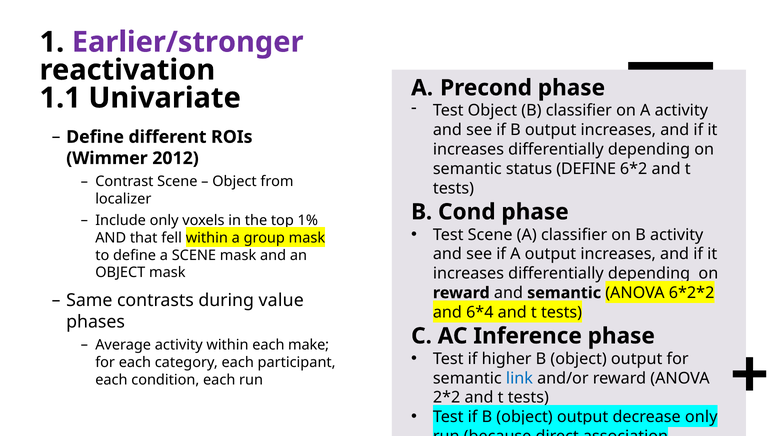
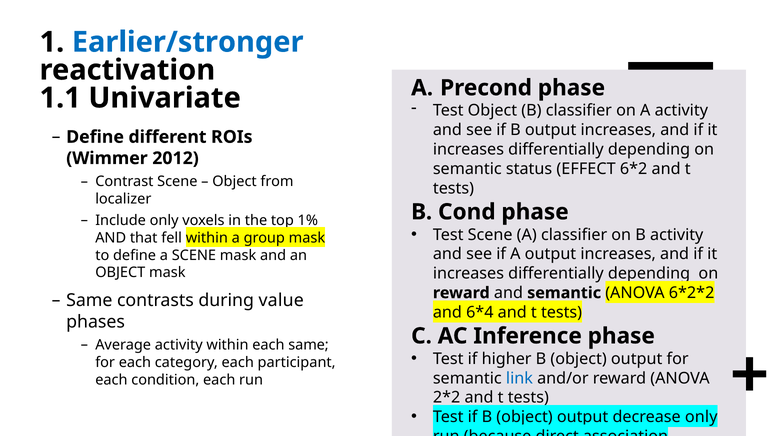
Earlier/stronger colour: purple -> blue
status DEFINE: DEFINE -> EFFECT
each make: make -> same
